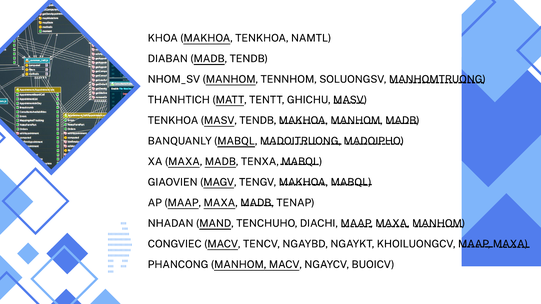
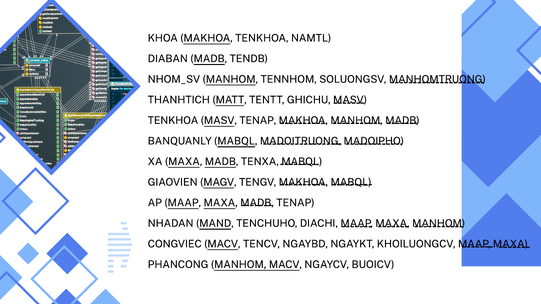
MASV TENDB: TENDB -> TENAP
